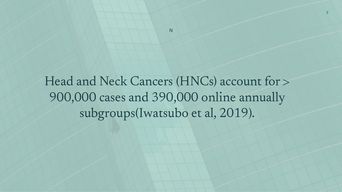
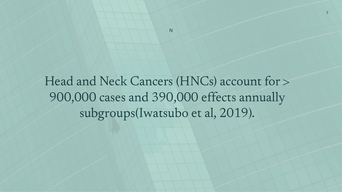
online: online -> effects
